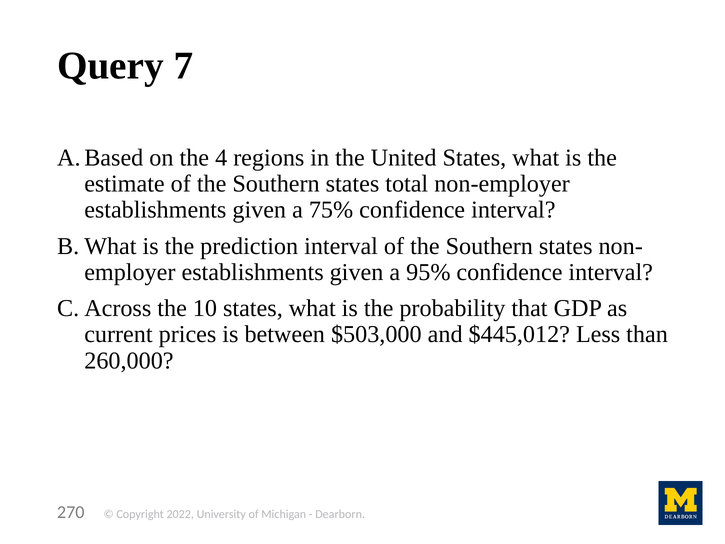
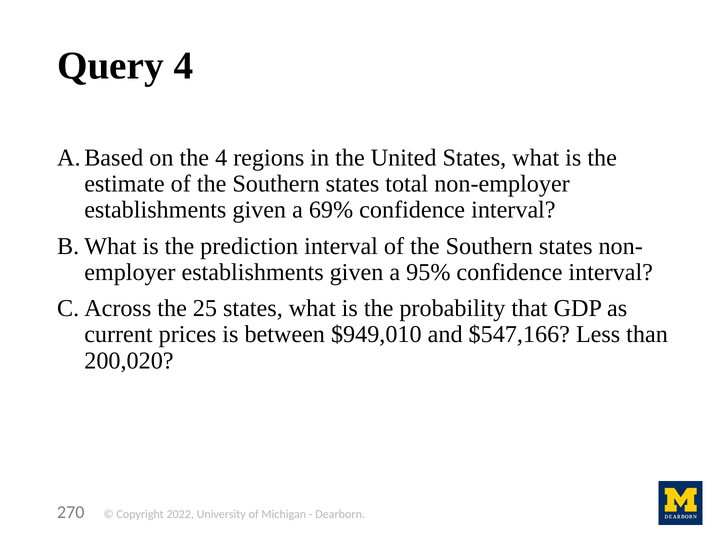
Query 7: 7 -> 4
75%: 75% -> 69%
10: 10 -> 25
$503,000: $503,000 -> $949,010
$445,012: $445,012 -> $547,166
260,000: 260,000 -> 200,020
